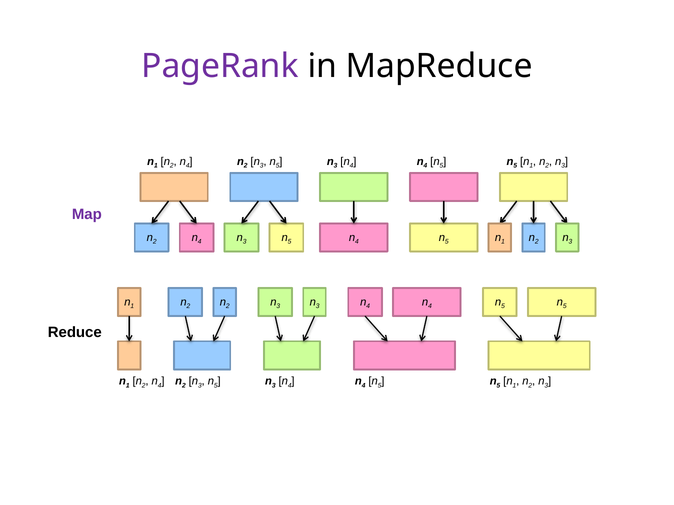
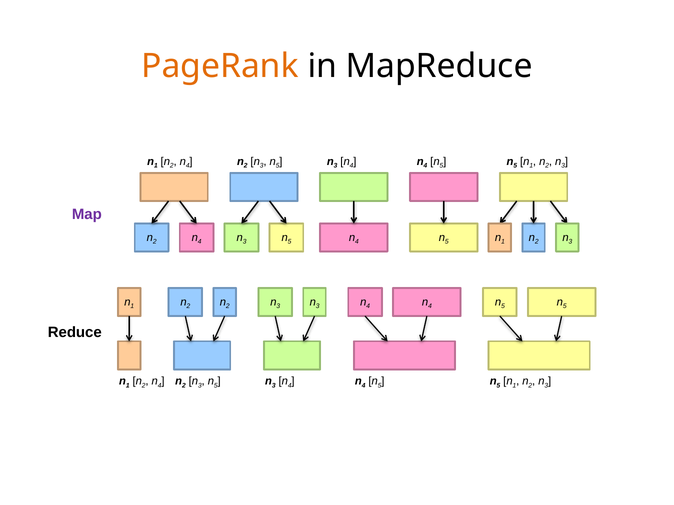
PageRank colour: purple -> orange
